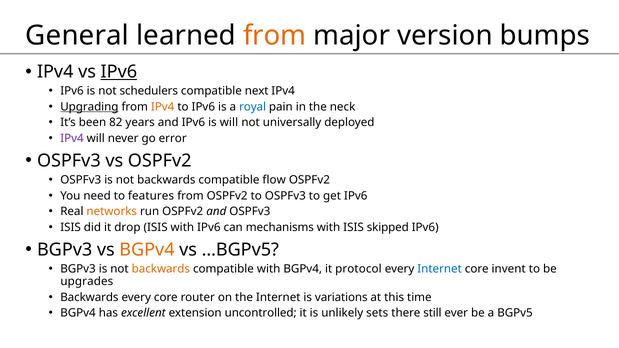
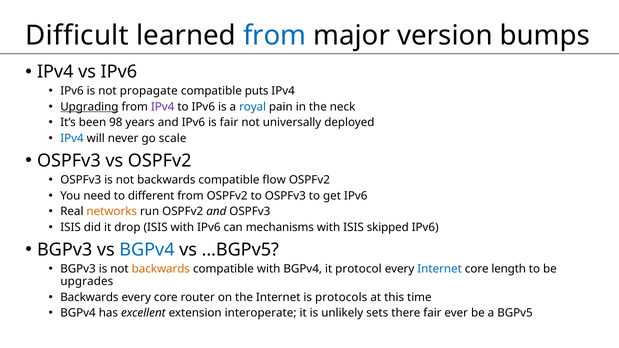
General: General -> Difficult
from at (275, 35) colour: orange -> blue
IPv6 at (119, 72) underline: present -> none
schedulers: schedulers -> propagate
next: next -> puts
IPv4 at (163, 107) colour: orange -> purple
82: 82 -> 98
is will: will -> fair
IPv4 at (72, 138) colour: purple -> blue
error: error -> scale
features: features -> different
BGPv4 at (147, 250) colour: orange -> blue
invent: invent -> length
variations: variations -> protocols
uncontrolled: uncontrolled -> interoperate
there still: still -> fair
